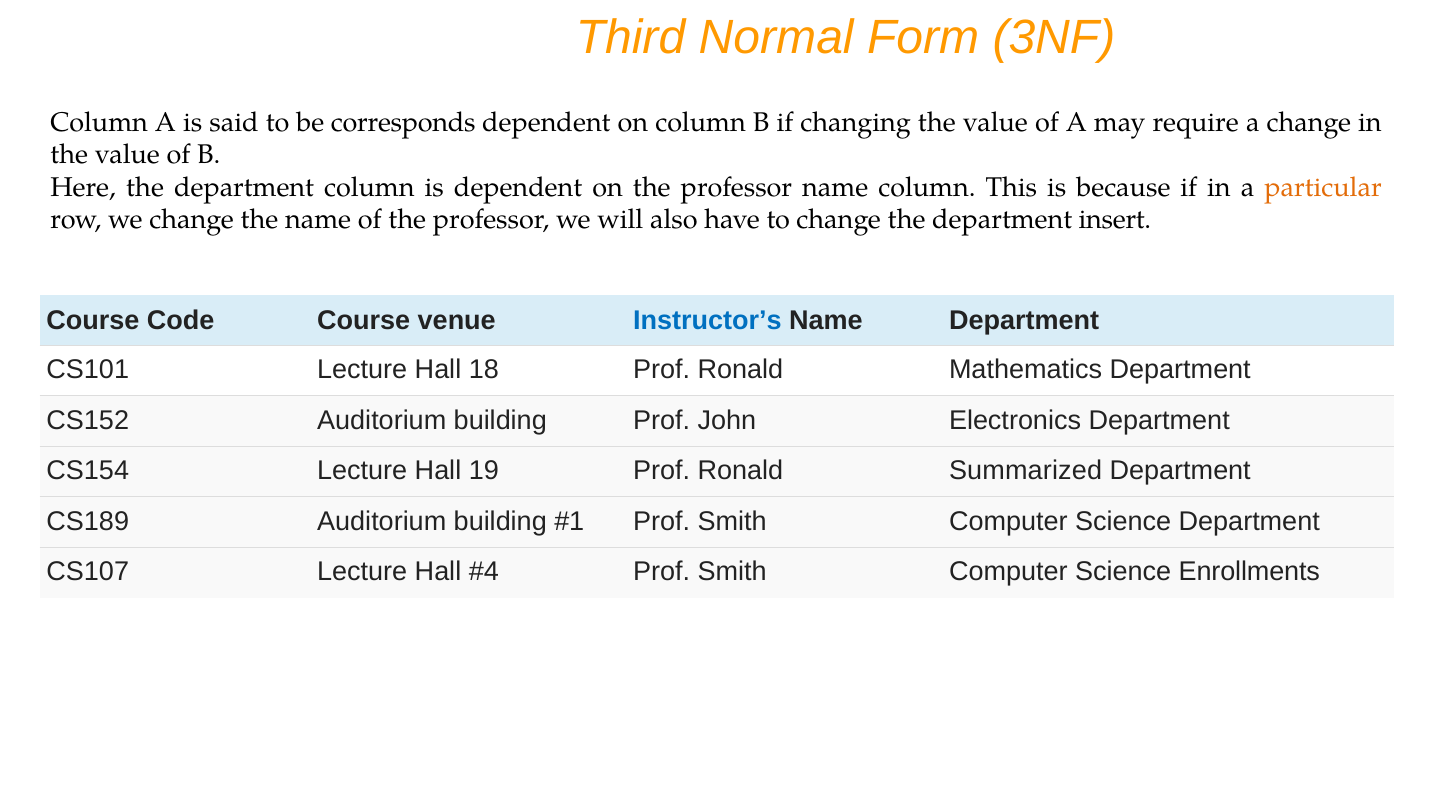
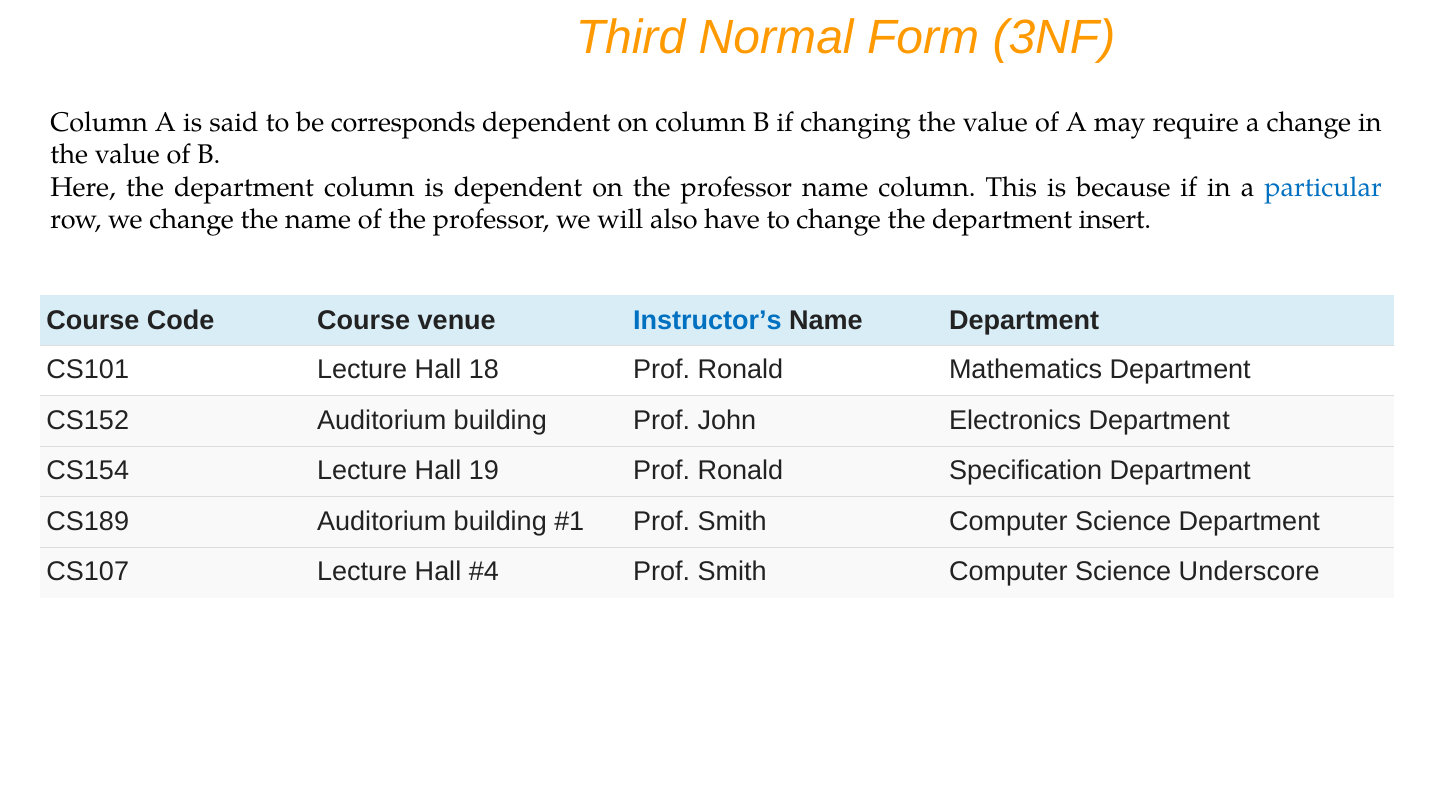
particular colour: orange -> blue
Summarized: Summarized -> Specification
Enrollments: Enrollments -> Underscore
